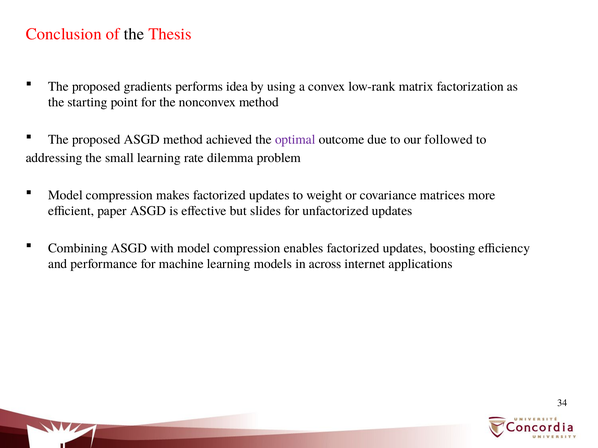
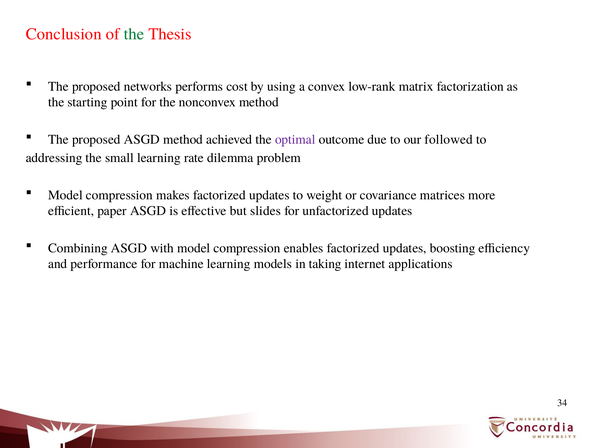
the at (134, 34) colour: black -> green
gradients: gradients -> networks
idea: idea -> cost
across: across -> taking
